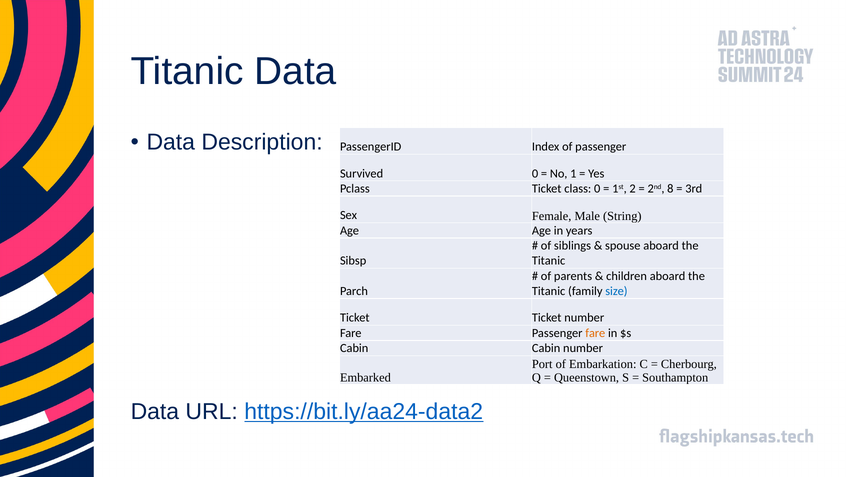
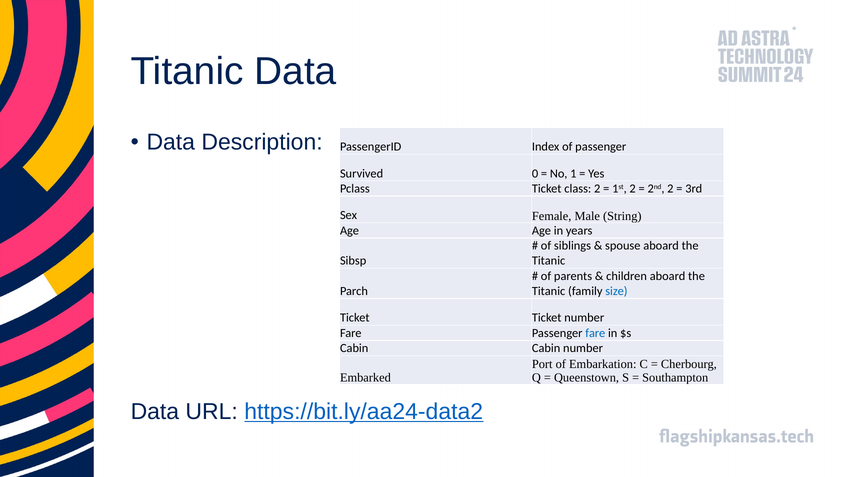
class 0: 0 -> 2
2nd 8: 8 -> 2
fare at (595, 333) colour: orange -> blue
